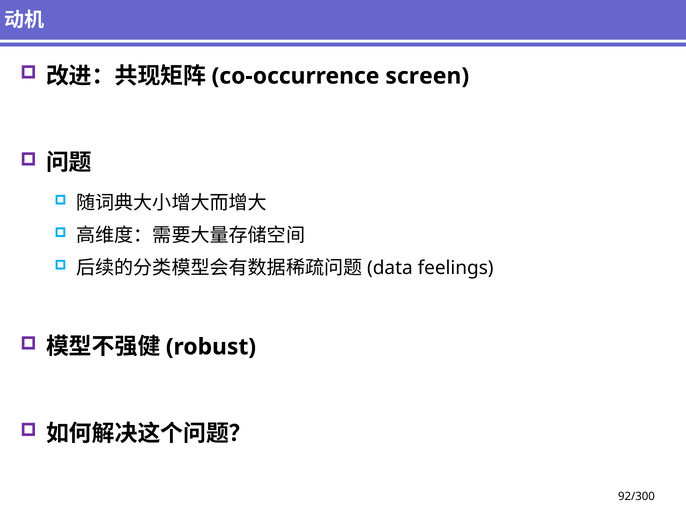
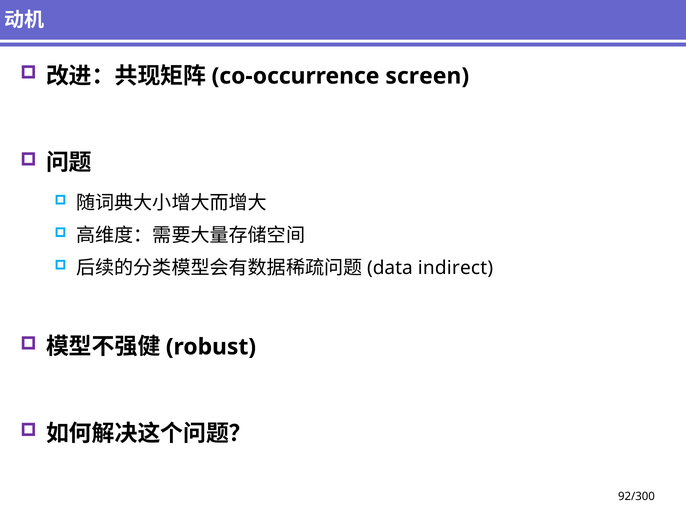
feelings: feelings -> indirect
